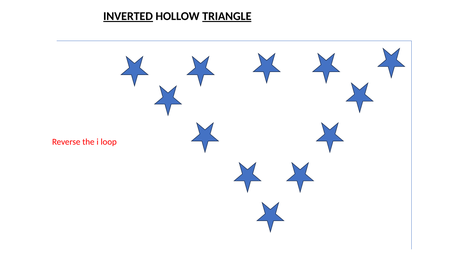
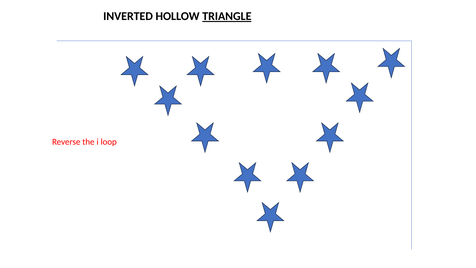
INVERTED underline: present -> none
